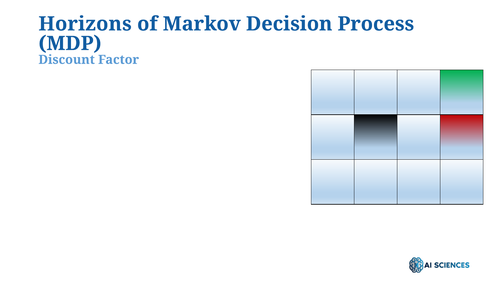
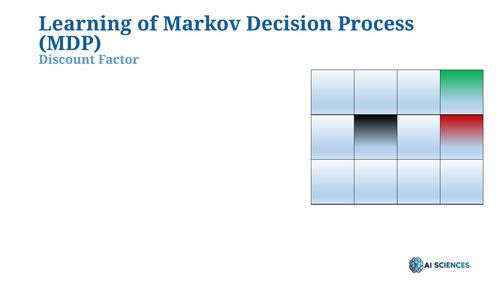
Horizons: Horizons -> Learning
